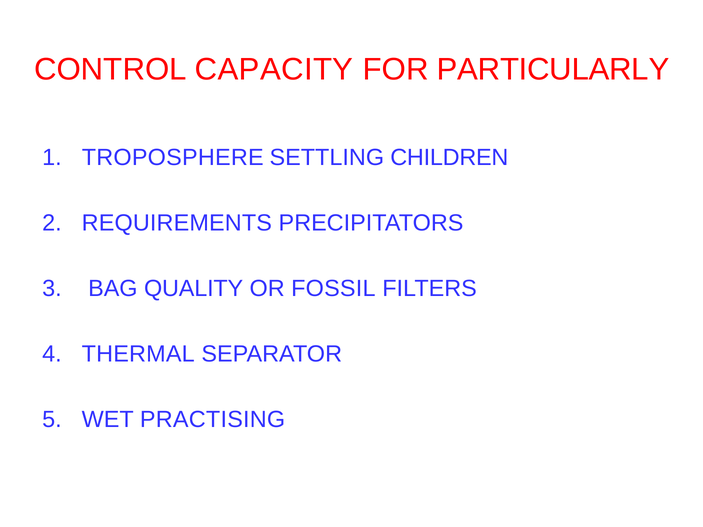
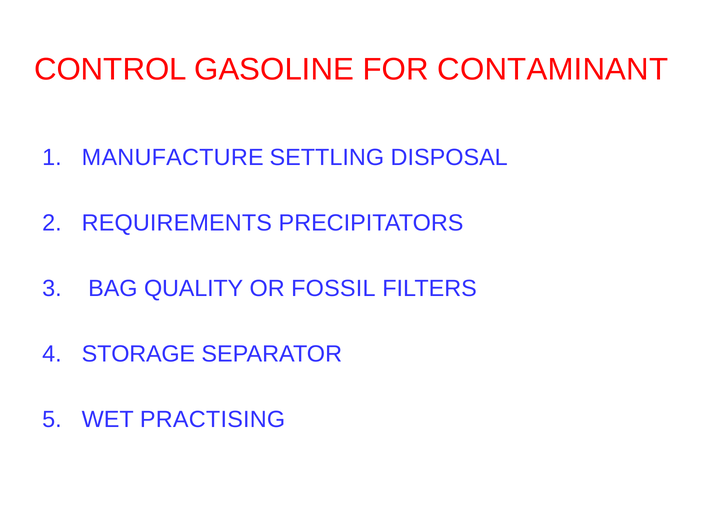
CAPACITY: CAPACITY -> GASOLINE
PARTICULARLY: PARTICULARLY -> CONTAMINANT
TROPOSPHERE: TROPOSPHERE -> MANUFACTURE
CHILDREN: CHILDREN -> DISPOSAL
THERMAL: THERMAL -> STORAGE
